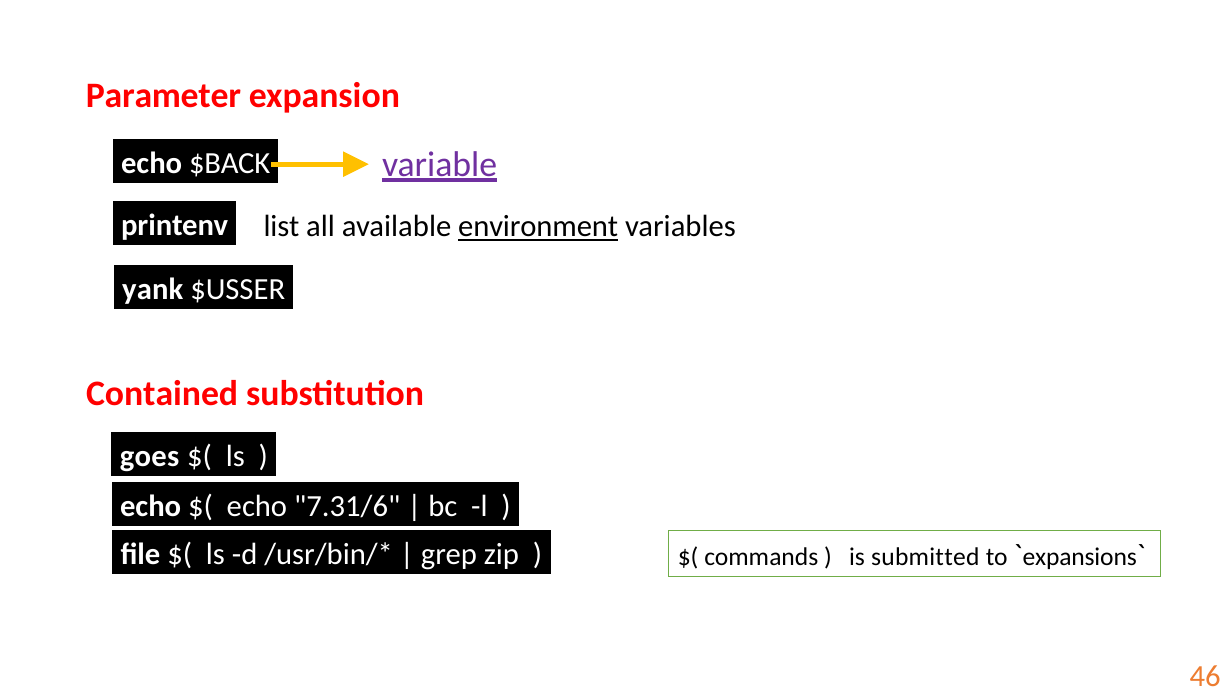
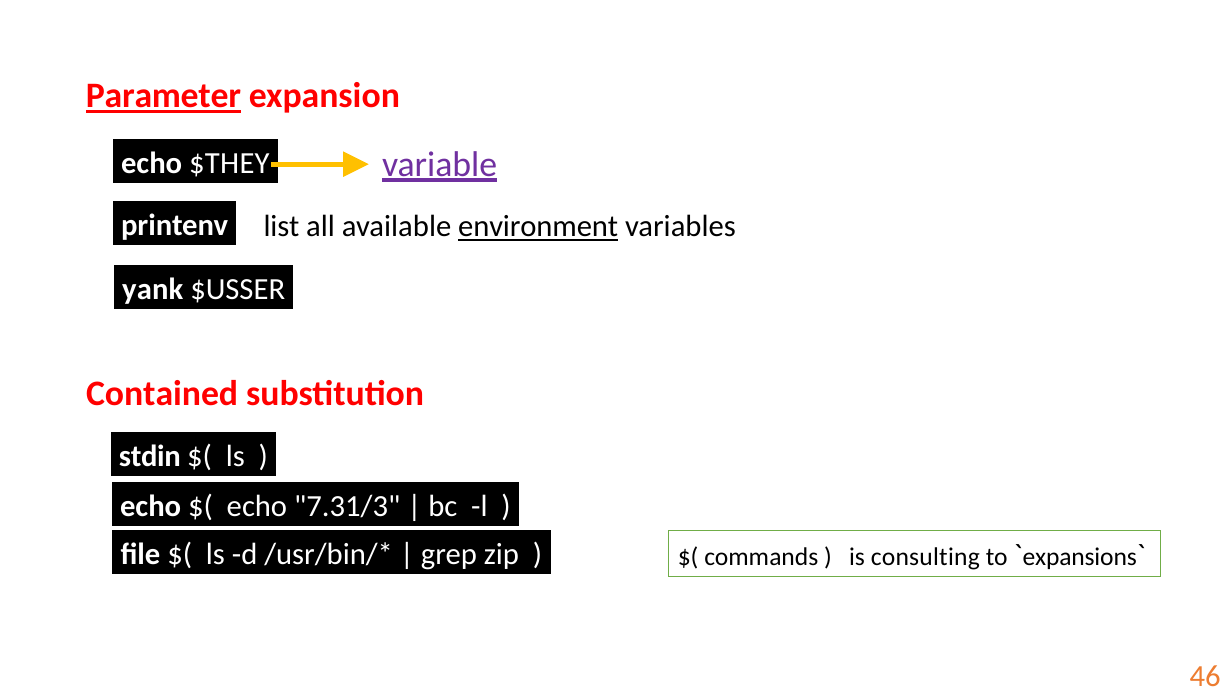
Parameter underline: none -> present
$BACK: $BACK -> $THEY
goes: goes -> stdin
7.31/6: 7.31/6 -> 7.31/3
submitted: submitted -> consulting
